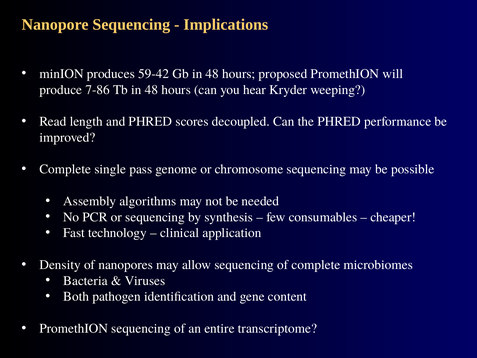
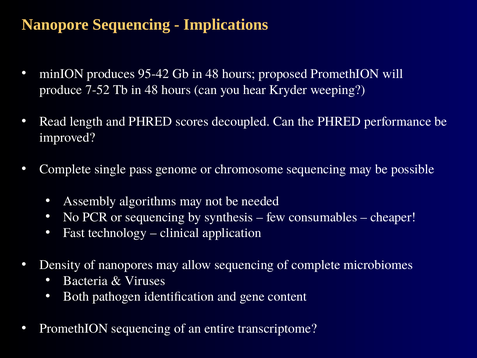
59-42: 59-42 -> 95-42
7-86: 7-86 -> 7-52
